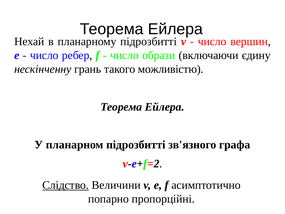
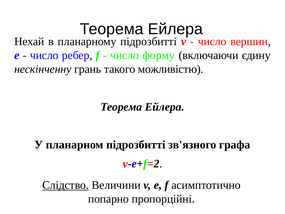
образи: образи -> форму
